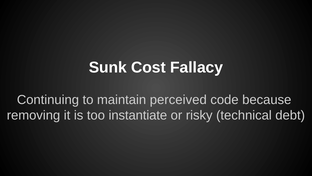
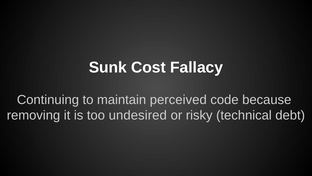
instantiate: instantiate -> undesired
